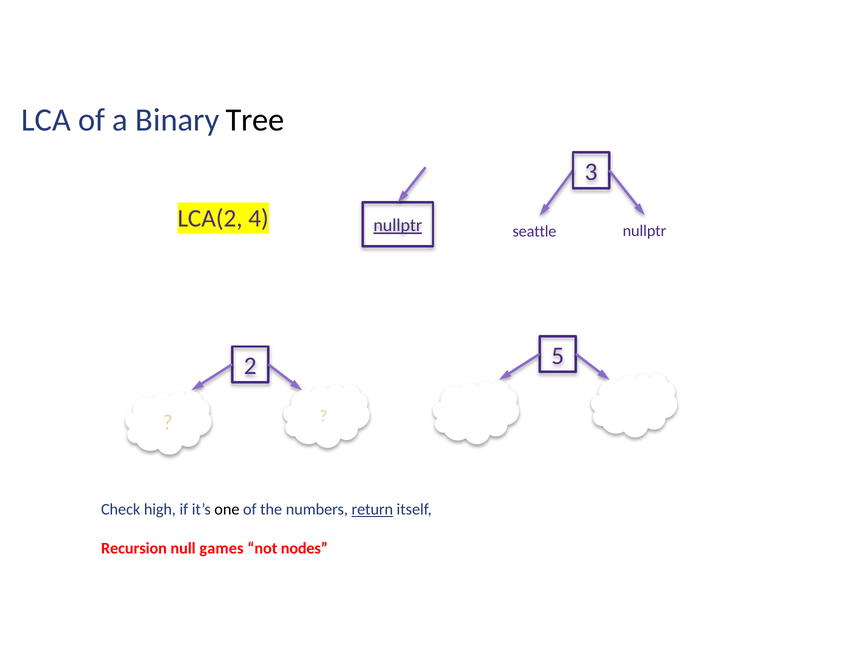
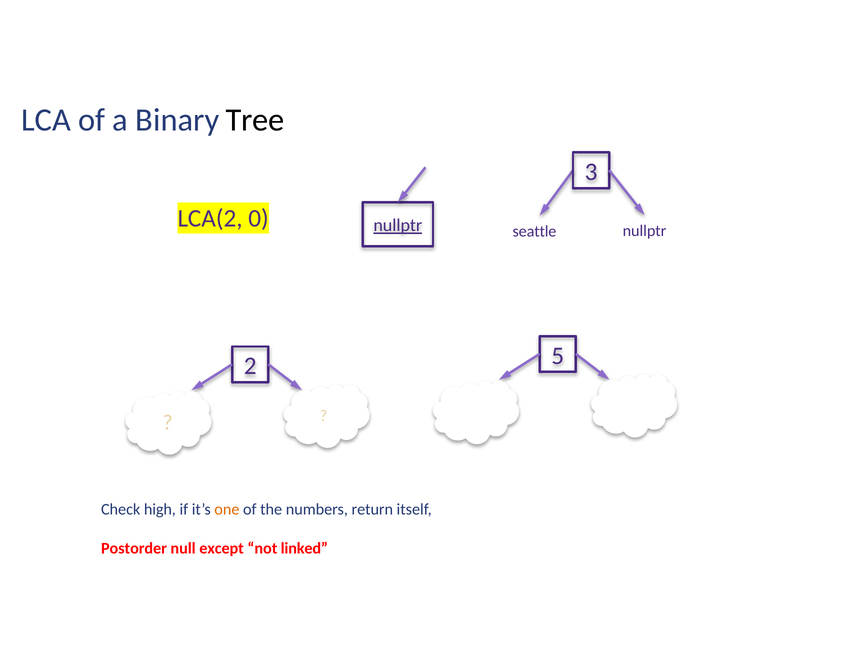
4: 4 -> 0
one colour: black -> orange
return underline: present -> none
Recursion: Recursion -> Postorder
games: games -> except
nodes: nodes -> linked
